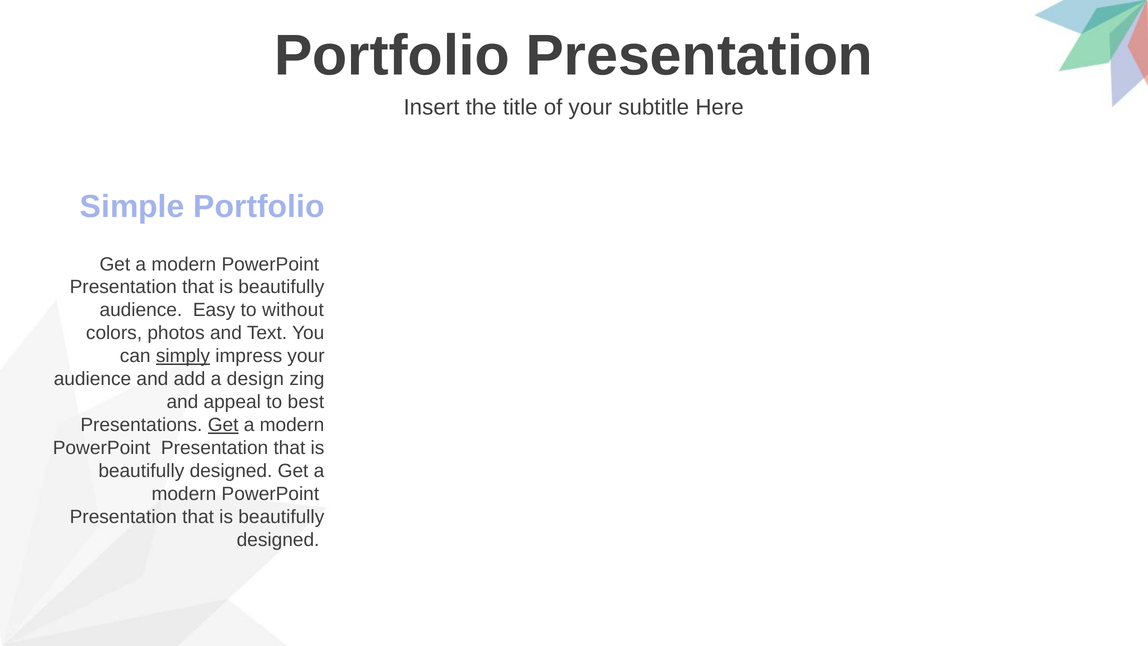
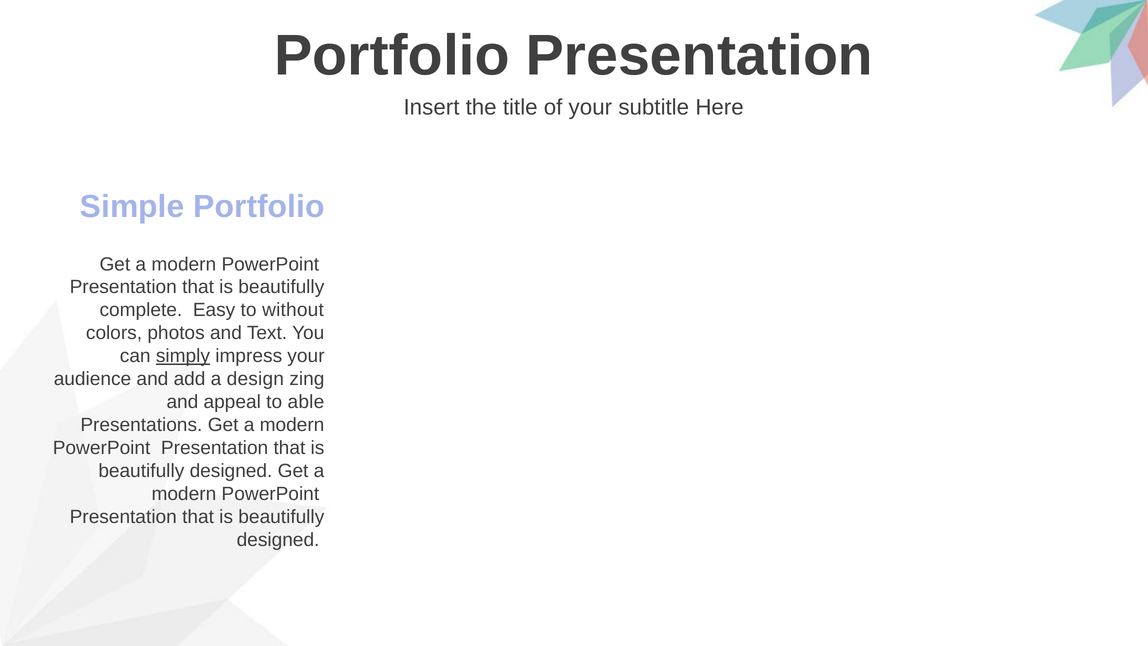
audience at (141, 310): audience -> complete
best: best -> able
Get at (223, 425) underline: present -> none
